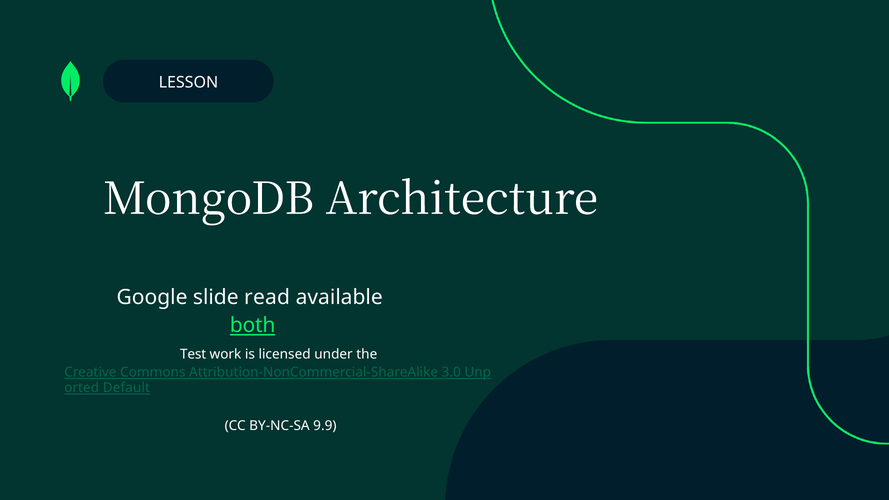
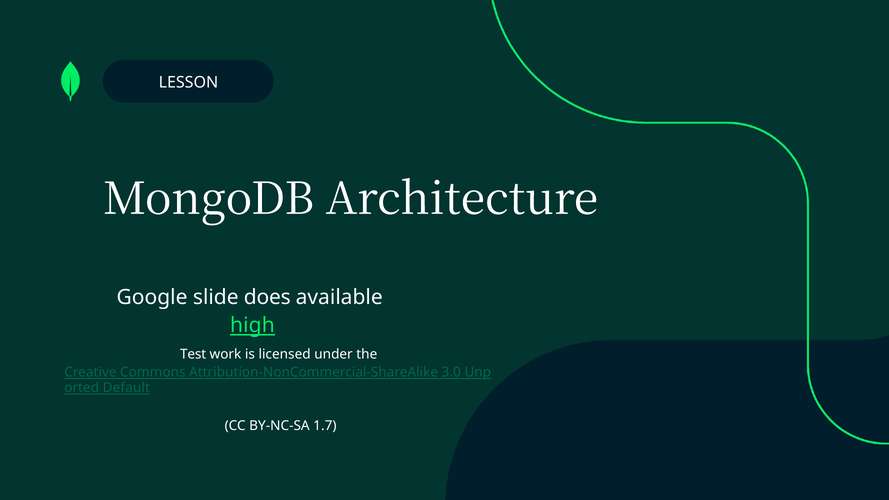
read: read -> does
both: both -> high
9.9: 9.9 -> 1.7
